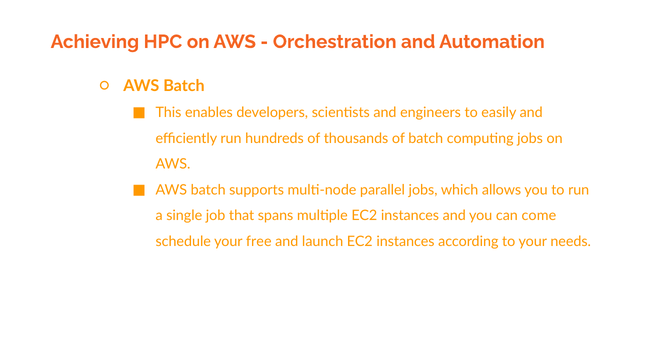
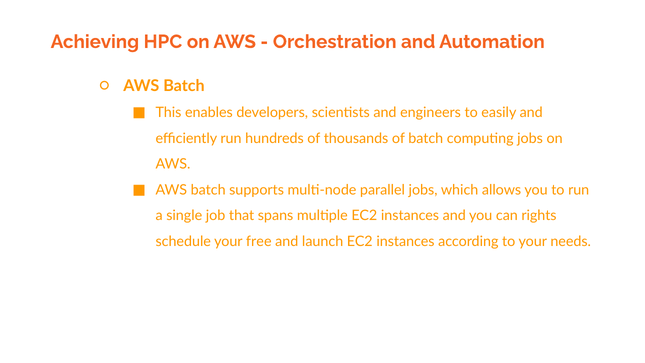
come: come -> rights
